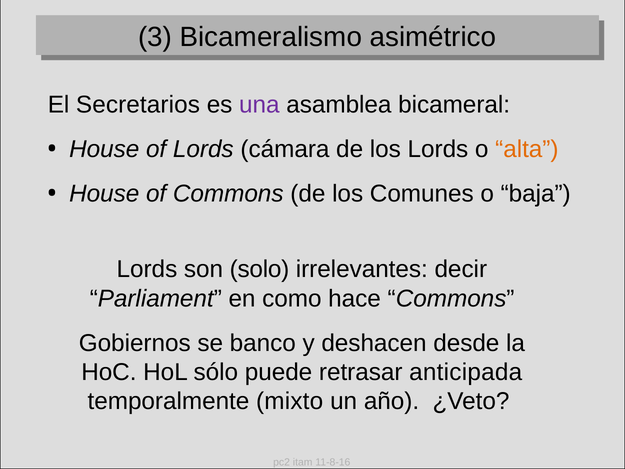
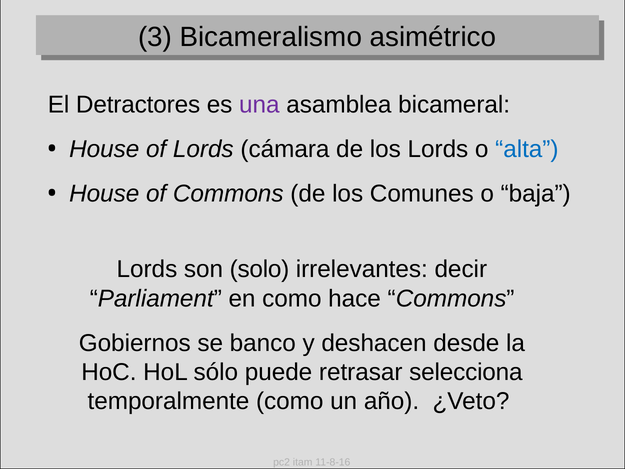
Secretarios: Secretarios -> Detractores
alta colour: orange -> blue
anticipada: anticipada -> selecciona
temporalmente mixto: mixto -> como
